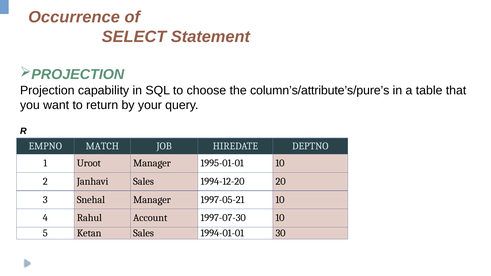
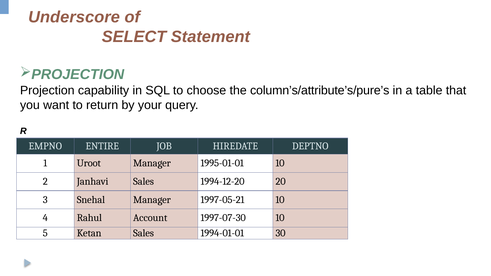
Occurrence: Occurrence -> Underscore
MATCH: MATCH -> ENTIRE
